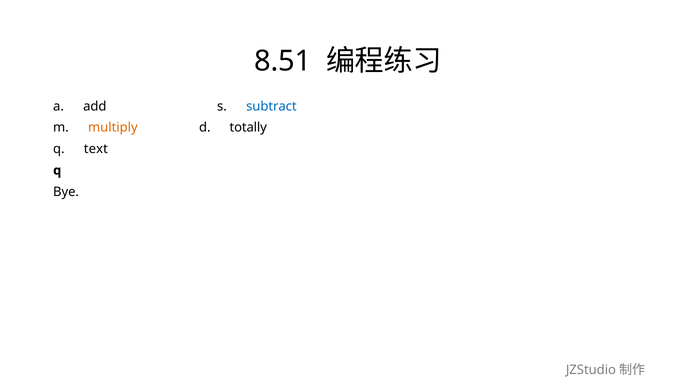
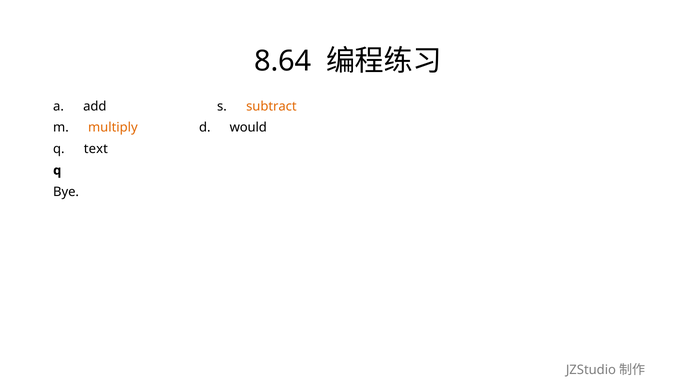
8.51: 8.51 -> 8.64
subtract colour: blue -> orange
totally: totally -> would
